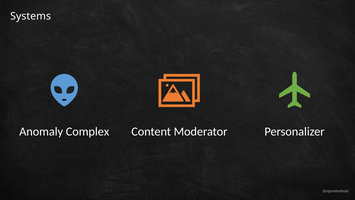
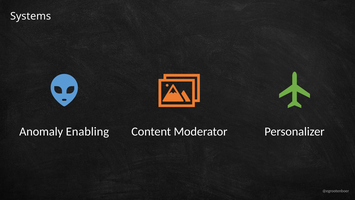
Complex: Complex -> Enabling
